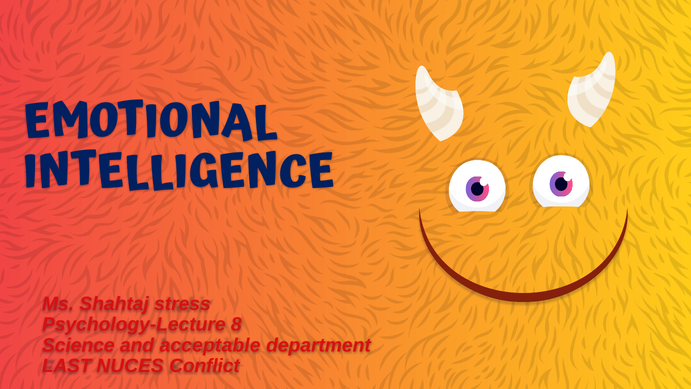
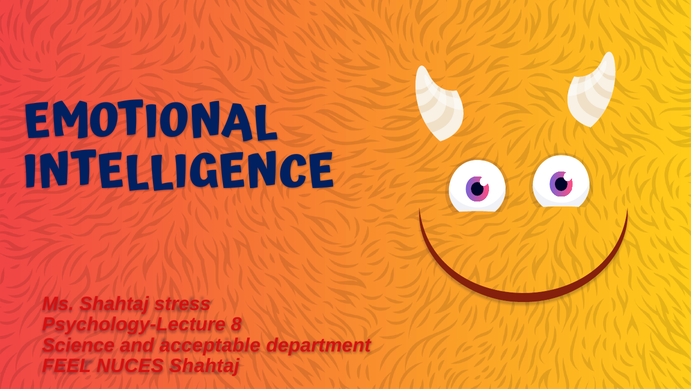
LAST: LAST -> FEEL
NUCES Conflict: Conflict -> Shahtaj
